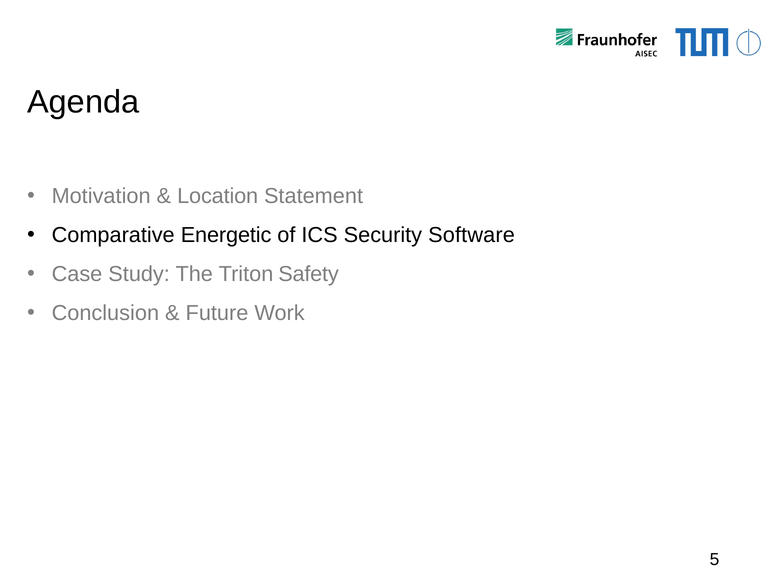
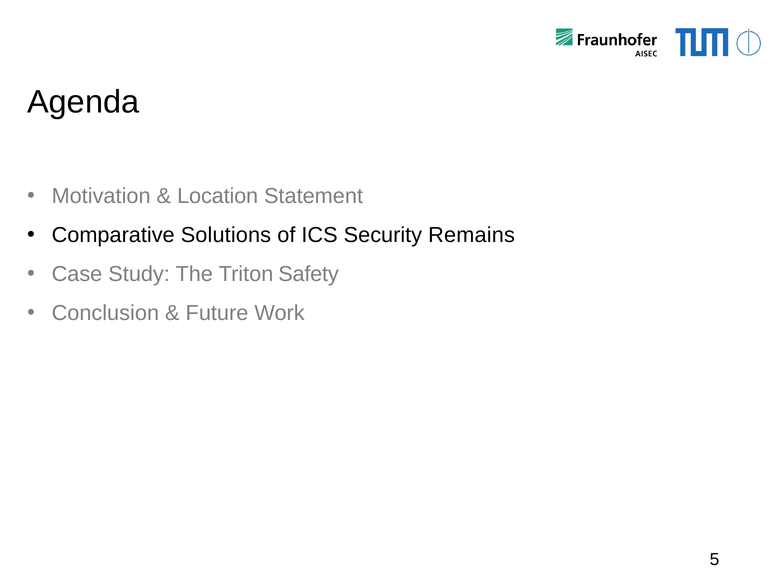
Energetic: Energetic -> Solutions
Software: Software -> Remains
